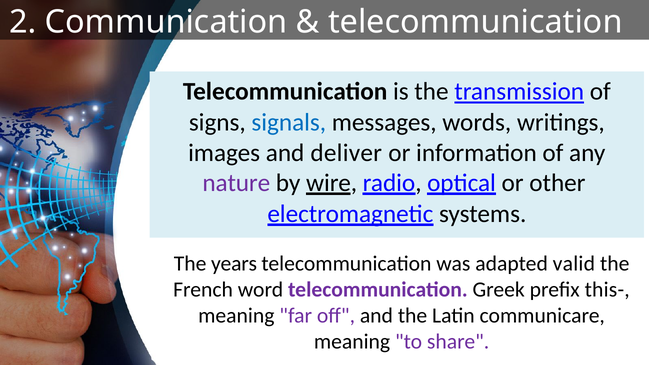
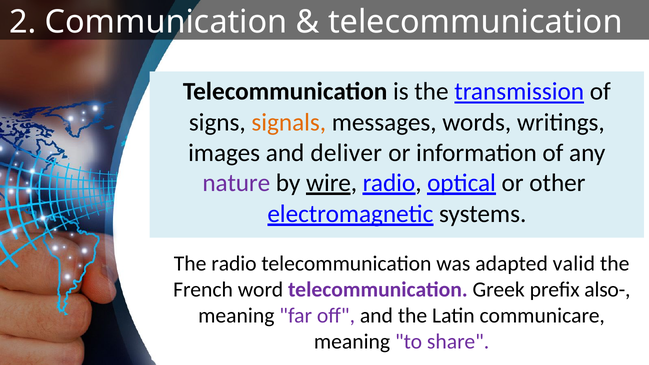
signals colour: blue -> orange
The years: years -> radio
this-: this- -> also-
